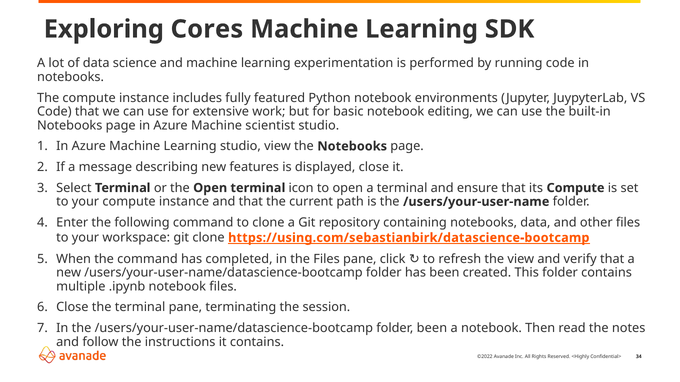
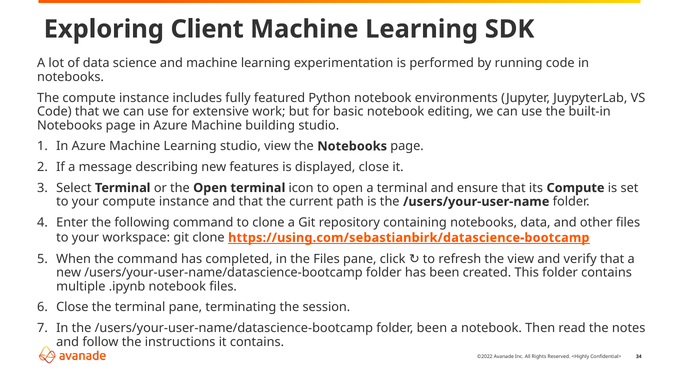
Cores: Cores -> Client
scientist: scientist -> building
